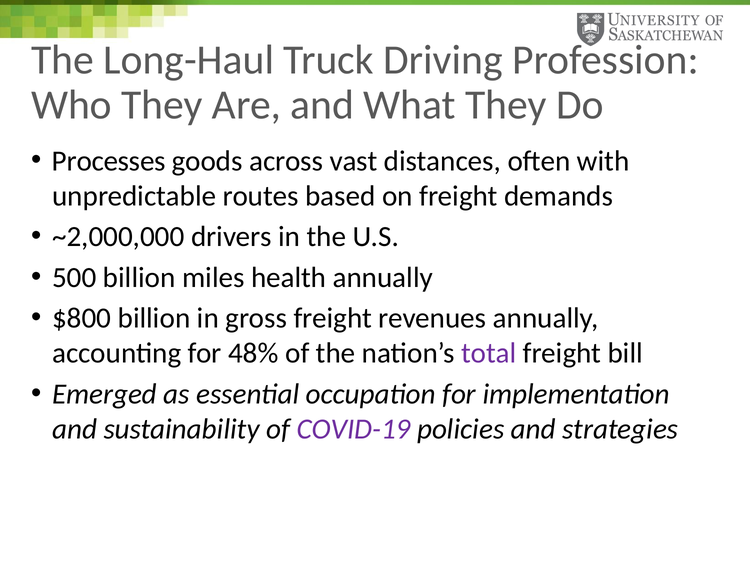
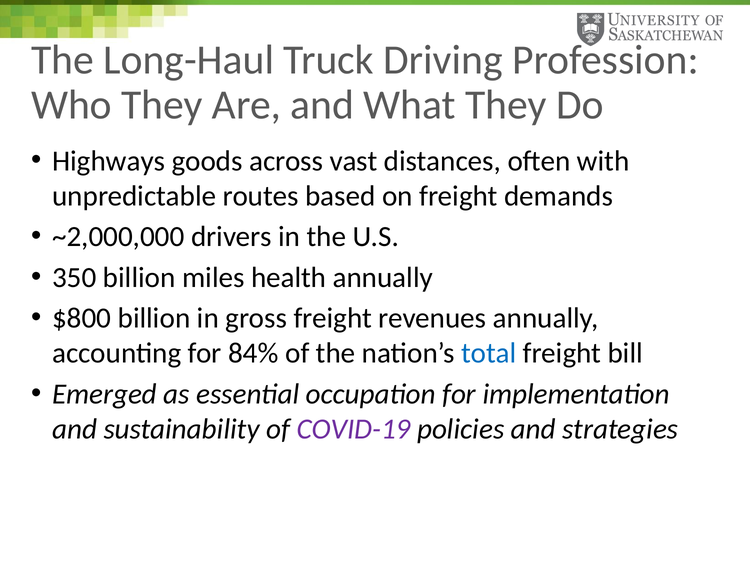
Processes: Processes -> Highways
500: 500 -> 350
48%: 48% -> 84%
total colour: purple -> blue
